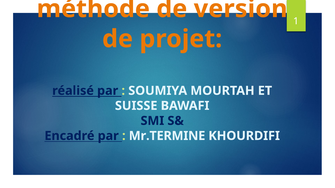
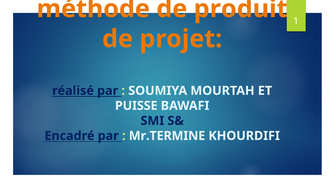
version: version -> produit
SUISSE: SUISSE -> PUISSE
